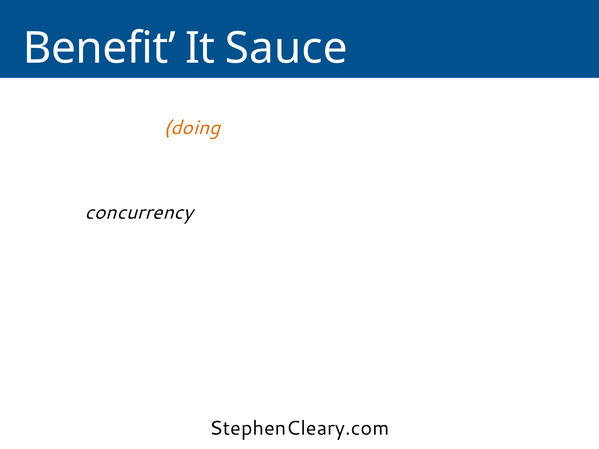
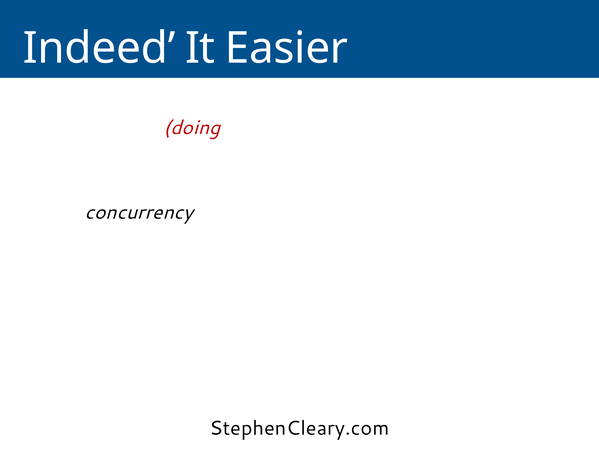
Benefit: Benefit -> Indeed
It Sauce: Sauce -> Easier
doing colour: orange -> red
